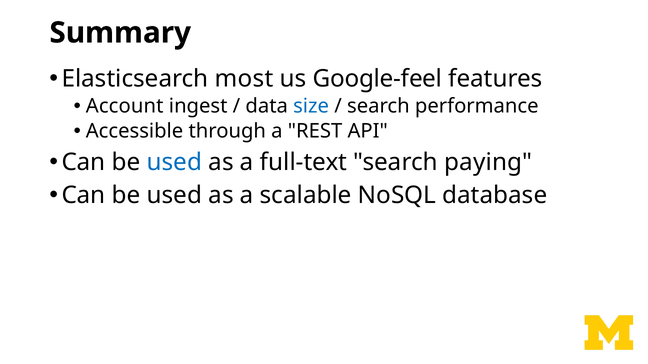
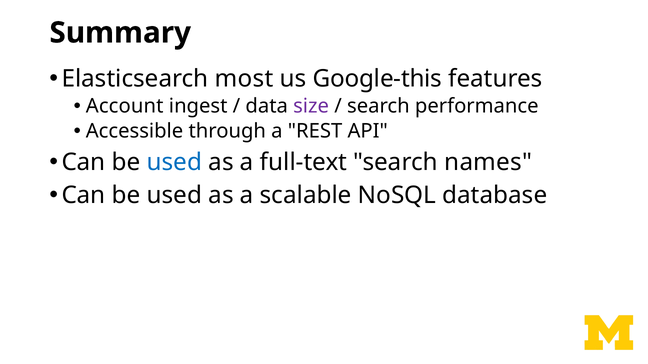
Google-feel: Google-feel -> Google-this
size colour: blue -> purple
paying: paying -> names
